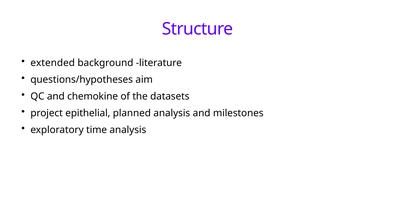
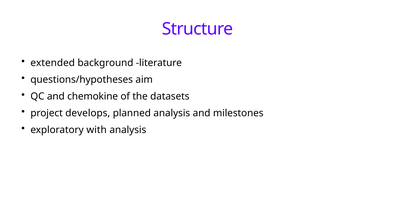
epithelial: epithelial -> develops
time: time -> with
